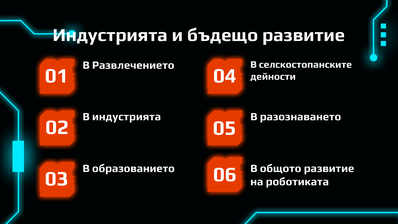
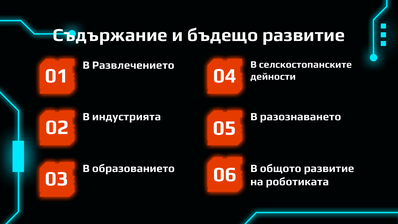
Индустрията at (110, 35): Индустрията -> Съдържание
